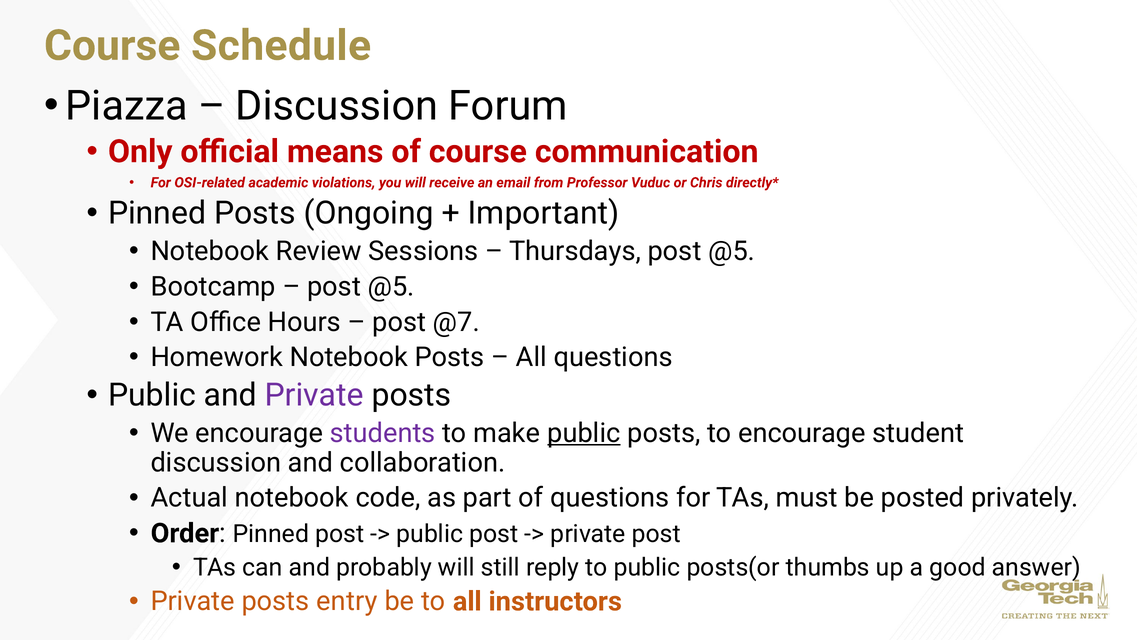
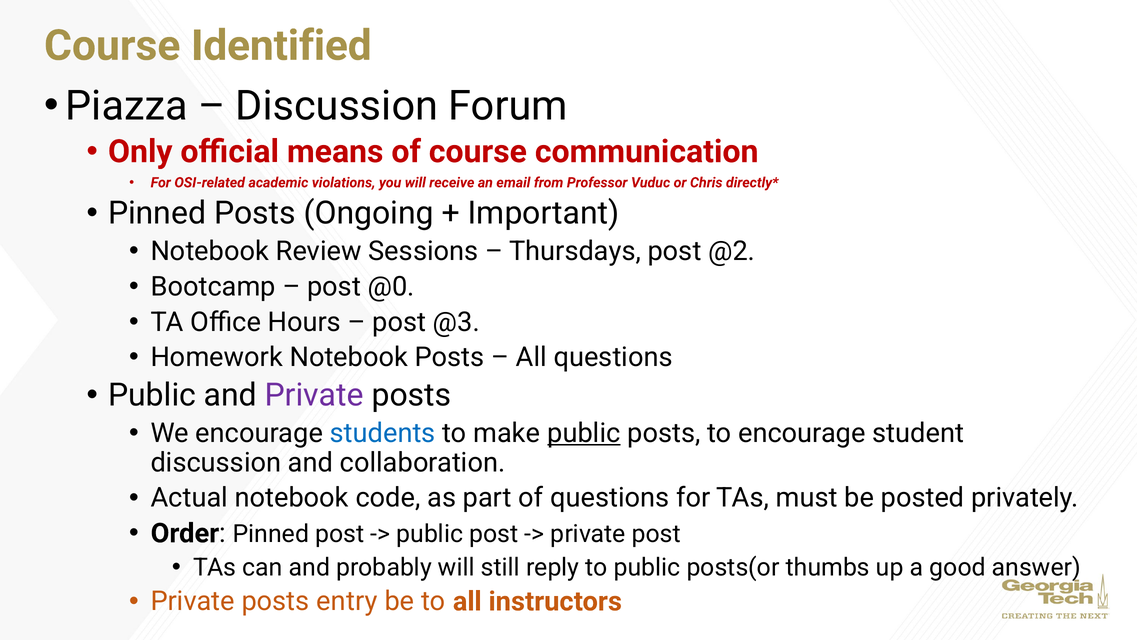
Schedule: Schedule -> Identified
Thursdays post @5: @5 -> @2
@5 at (391, 286): @5 -> @0
@7: @7 -> @3
students colour: purple -> blue
